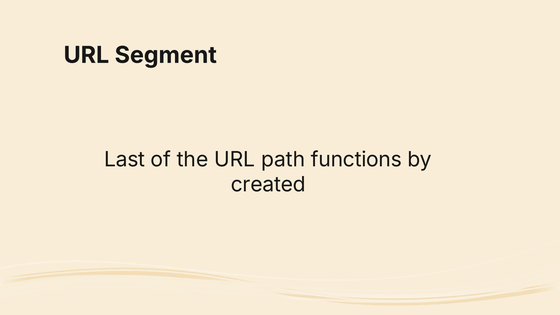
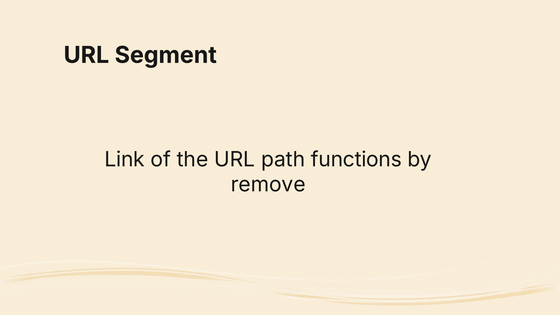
Last: Last -> Link
created: created -> remove
